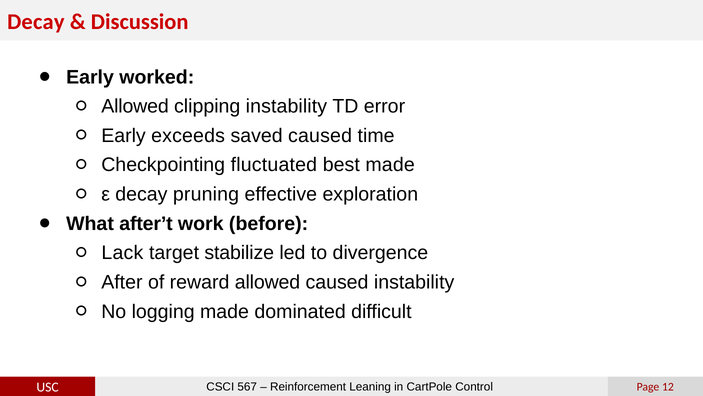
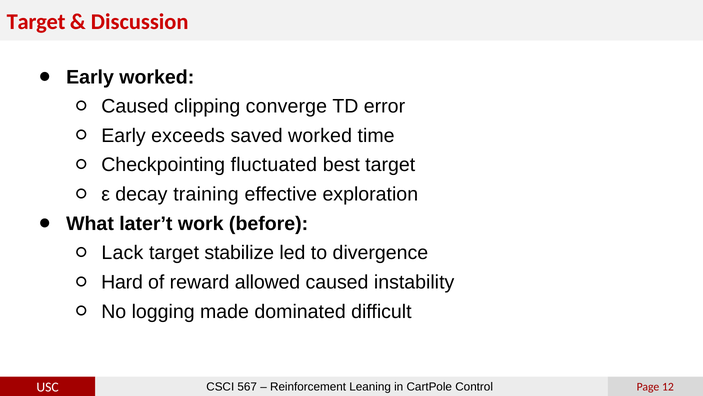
Decay at (36, 22): Decay -> Target
Allowed at (135, 106): Allowed -> Caused
clipping instability: instability -> converge
saved caused: caused -> worked
best made: made -> target
pruning: pruning -> training
after’t: after’t -> later’t
After: After -> Hard
